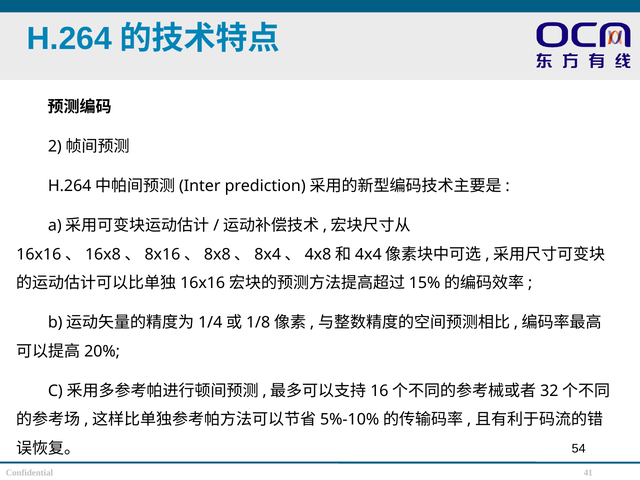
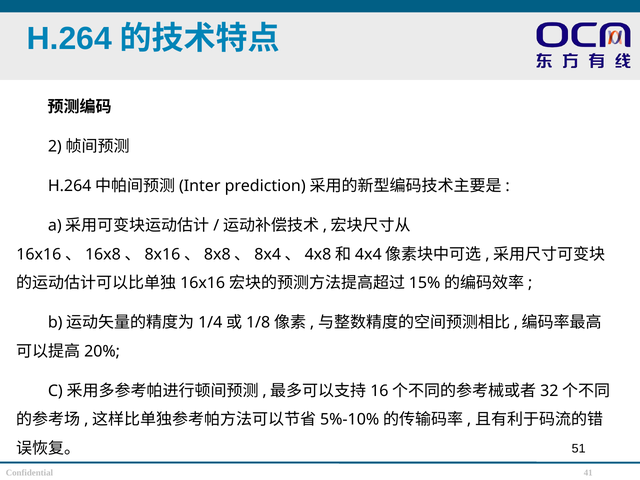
54: 54 -> 51
